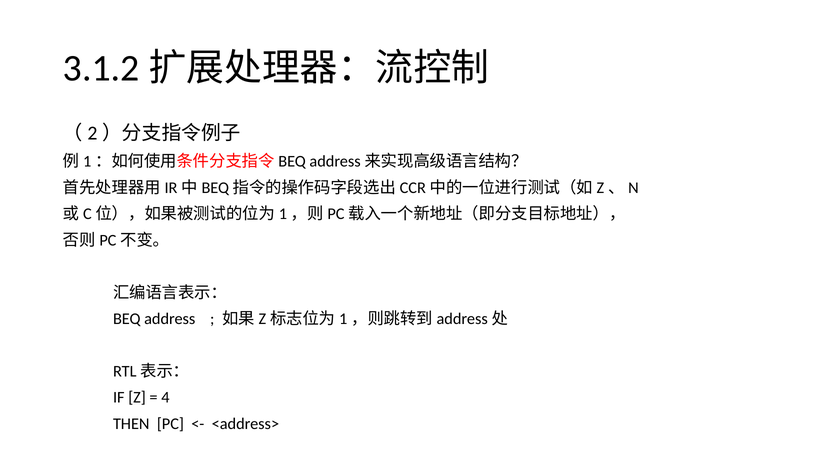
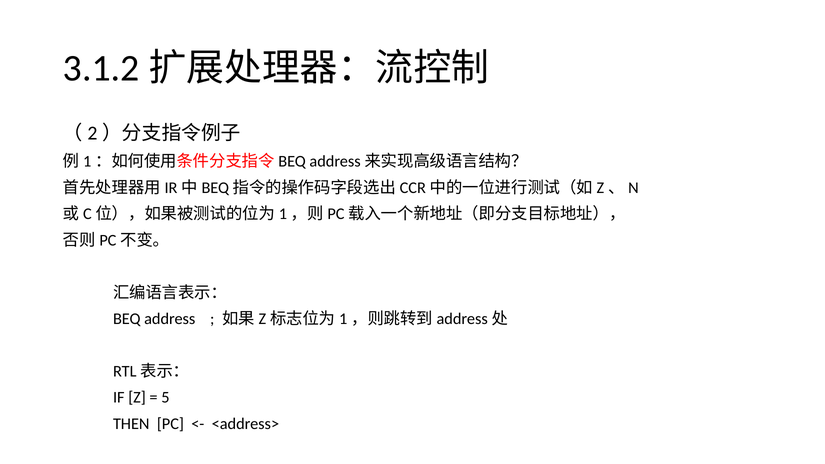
4: 4 -> 5
